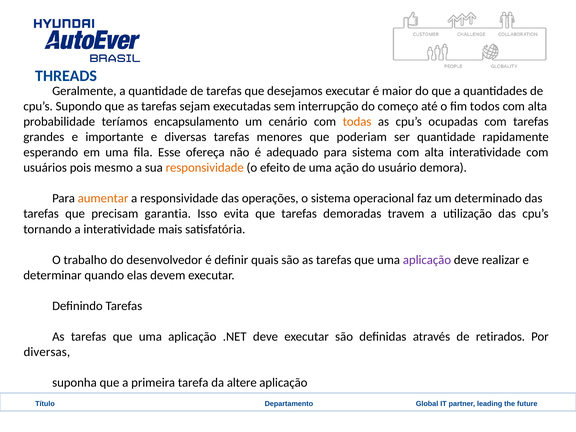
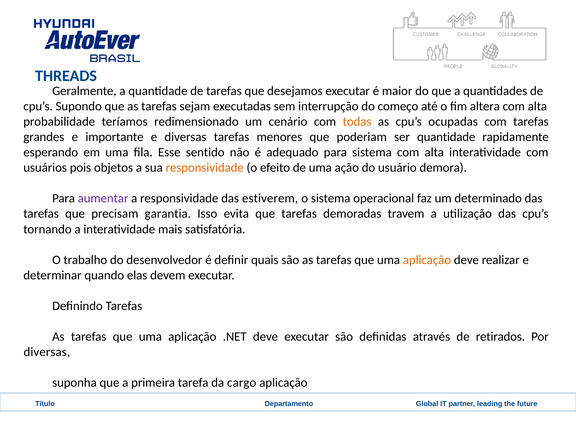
todos: todos -> altera
encapsulamento: encapsulamento -> redimensionado
ofereça: ofereça -> sentido
mesmo: mesmo -> objetos
aumentar colour: orange -> purple
operações: operações -> estiverem
aplicação at (427, 260) colour: purple -> orange
altere: altere -> cargo
